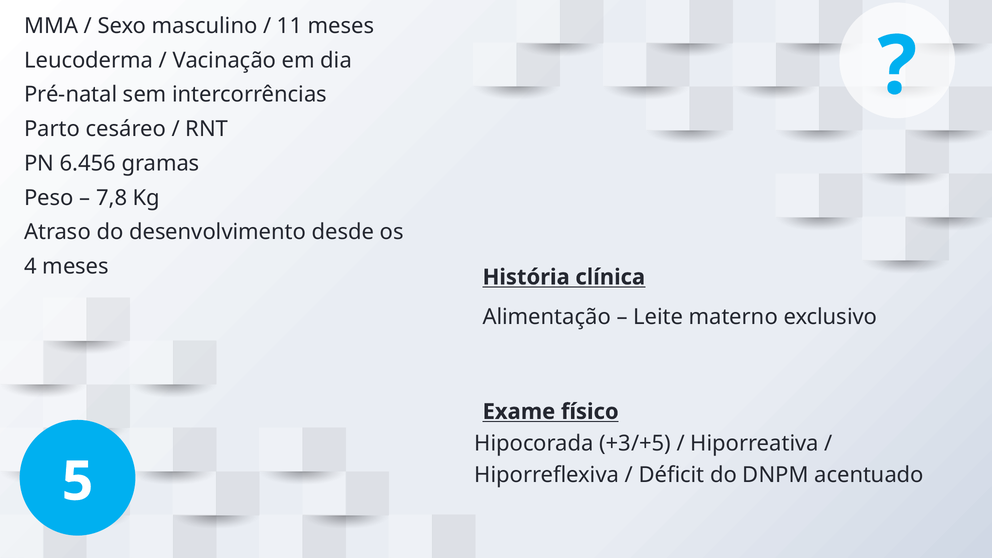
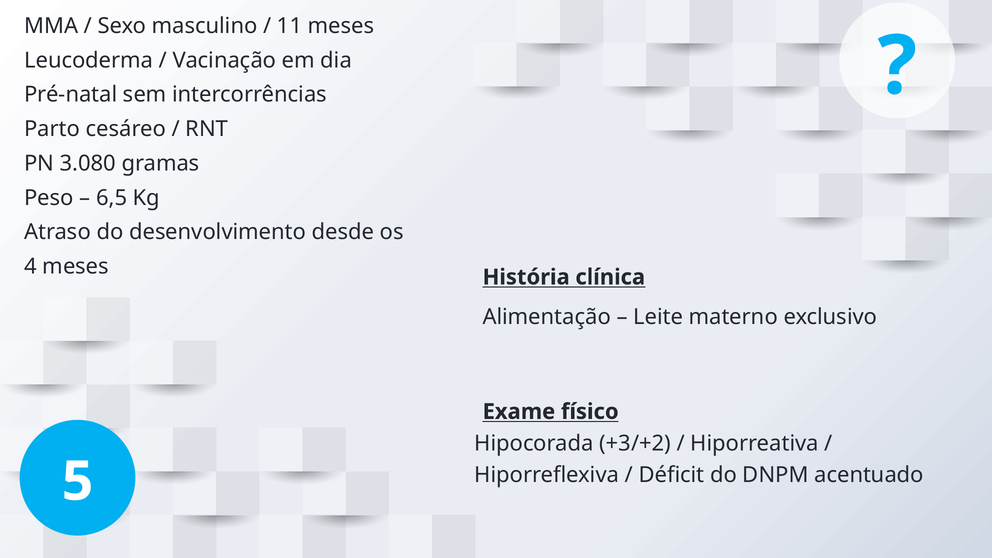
6.456: 6.456 -> 3.080
7,8: 7,8 -> 6,5
+3/+5: +3/+5 -> +3/+2
